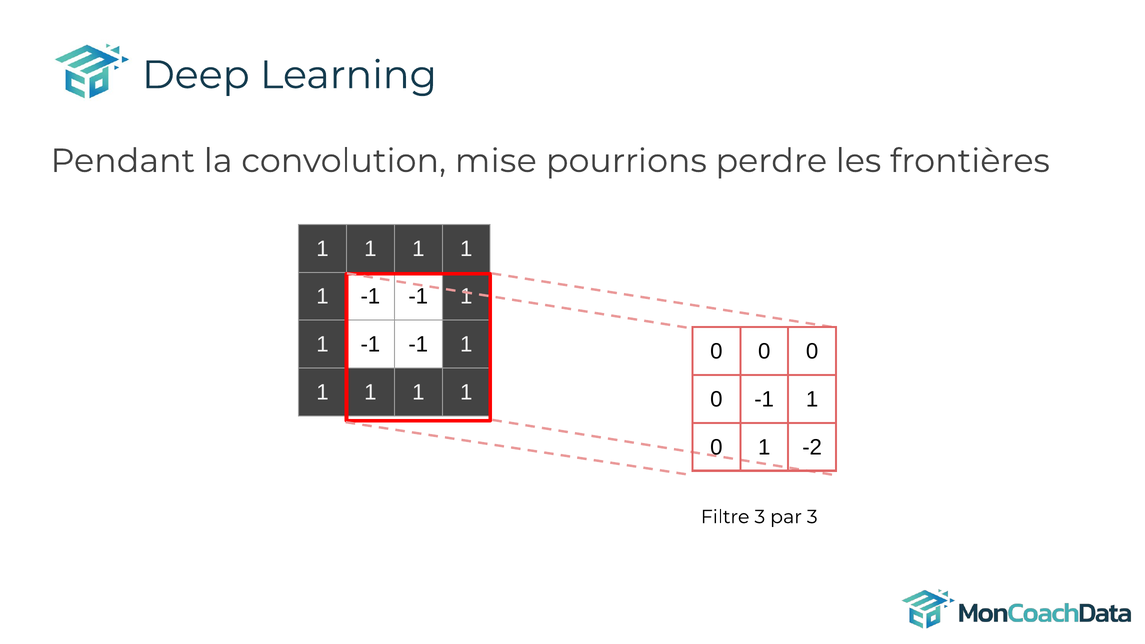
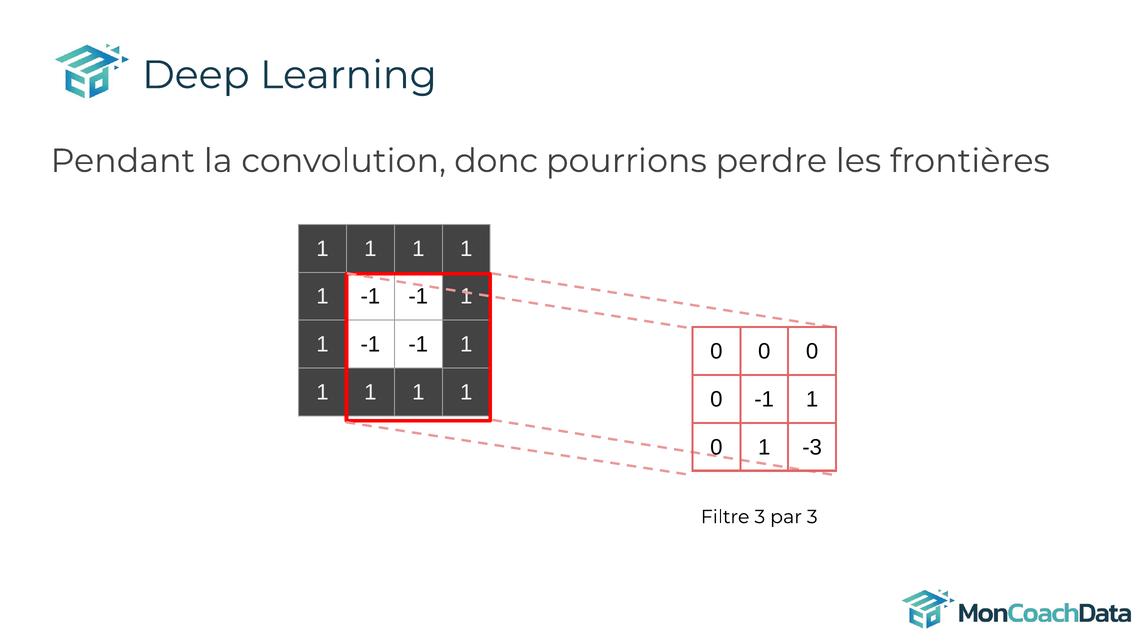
mise: mise -> donc
-2: -2 -> -3
